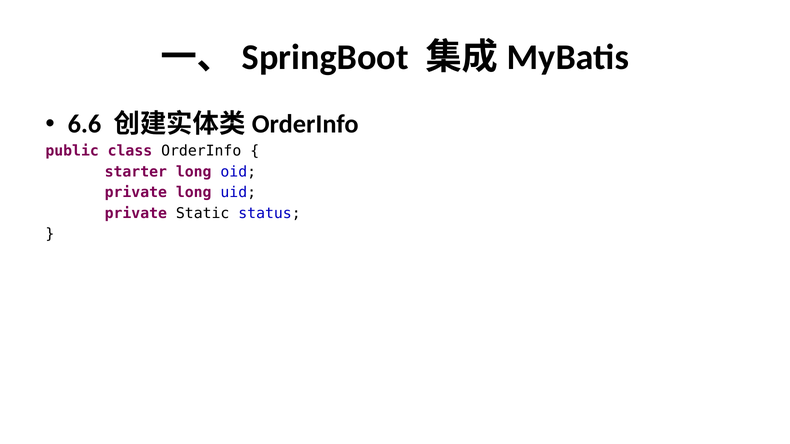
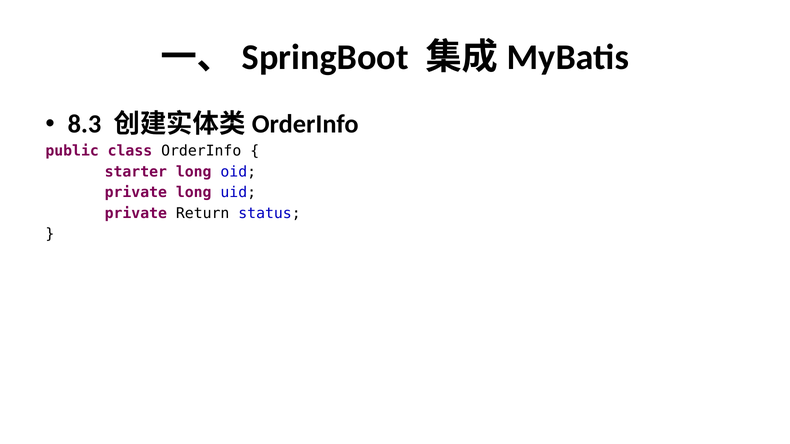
6.6: 6.6 -> 8.3
Static: Static -> Return
